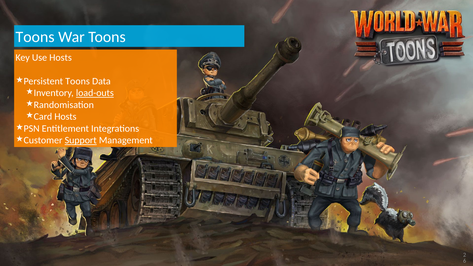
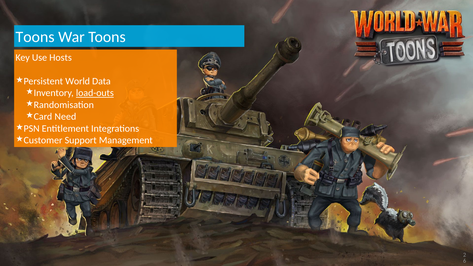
Toons at (78, 81): Toons -> World
Hosts at (65, 117): Hosts -> Need
Support underline: present -> none
